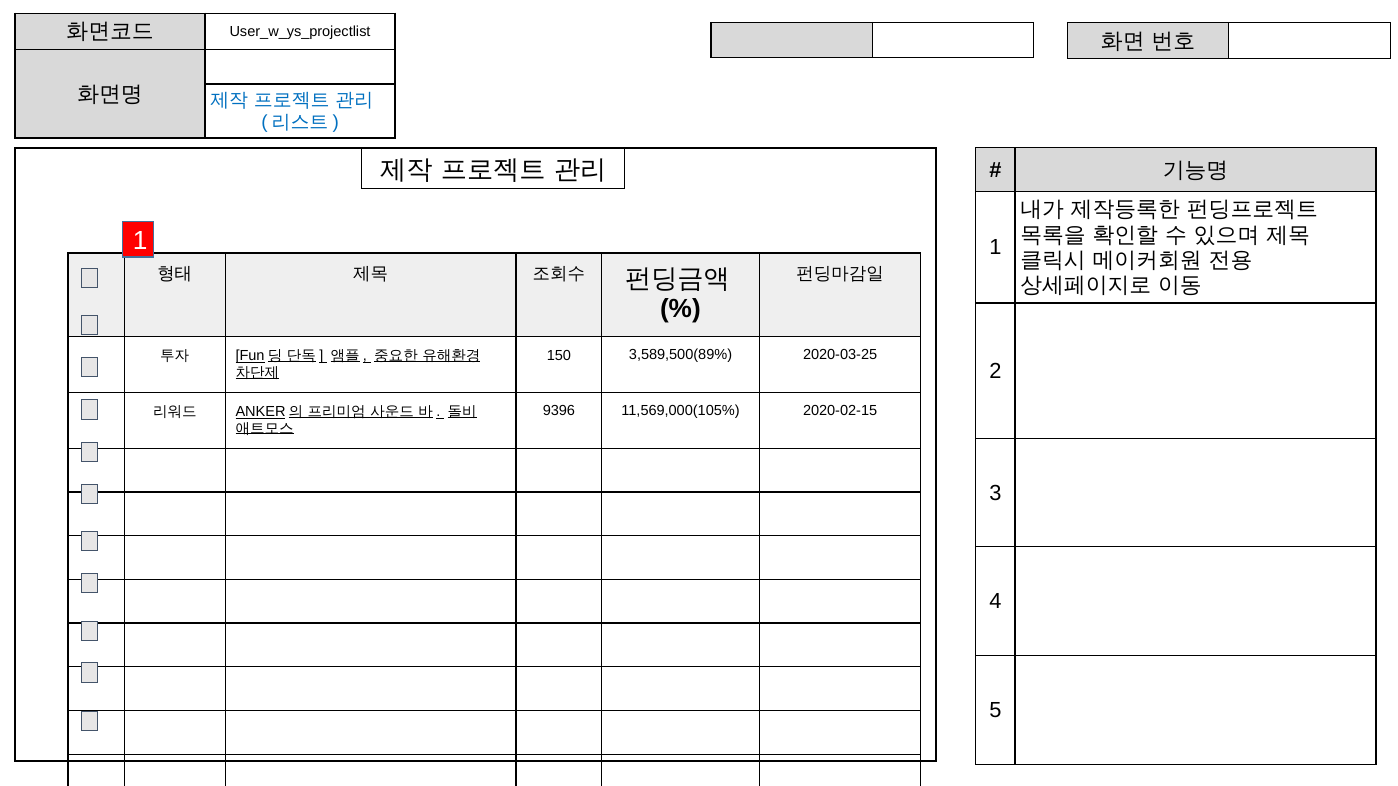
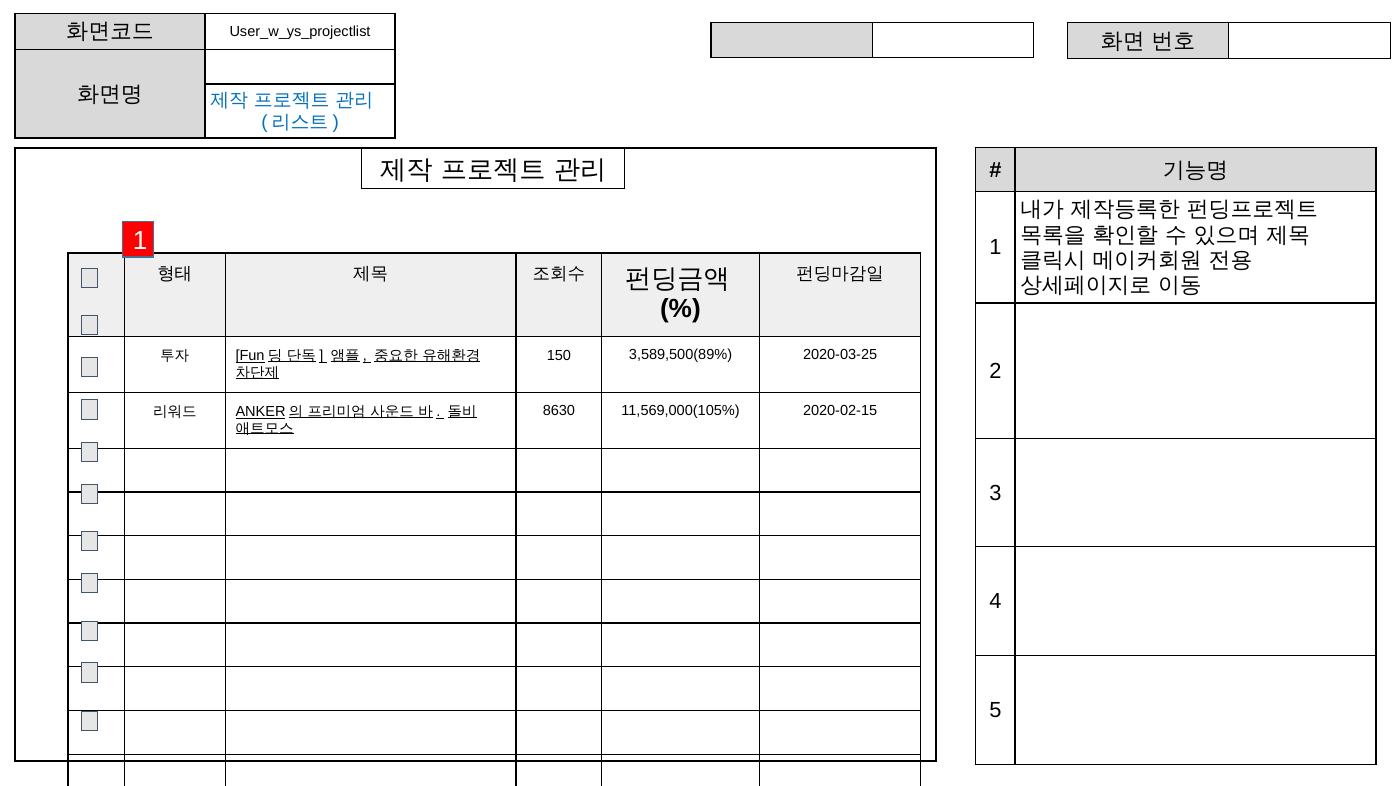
9396: 9396 -> 8630
